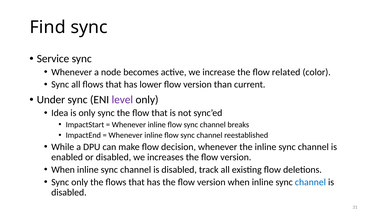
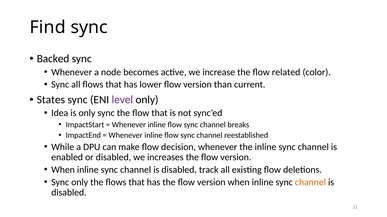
Service: Service -> Backed
Under: Under -> States
channel at (310, 183) colour: blue -> orange
